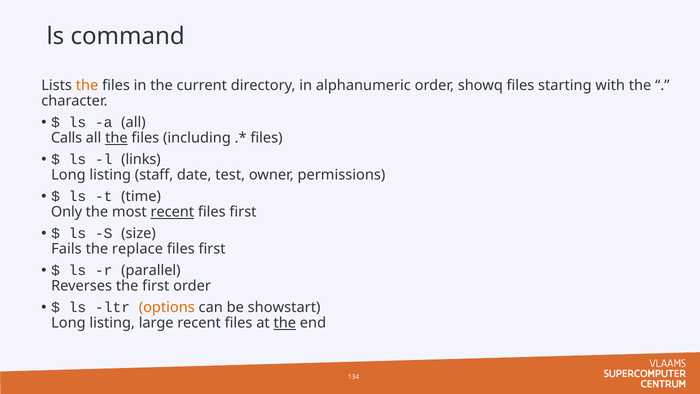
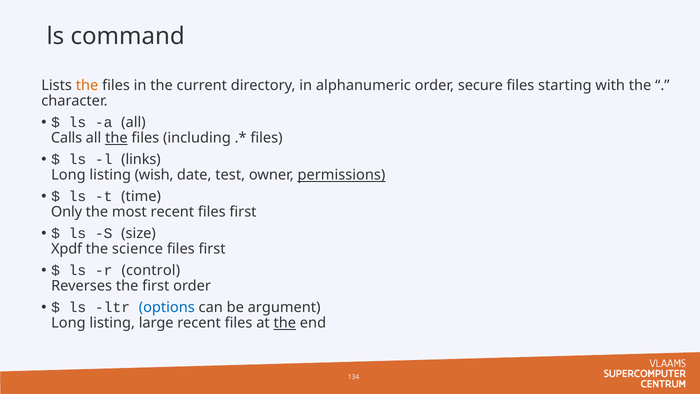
showq: showq -> secure
staff: staff -> wish
permissions underline: none -> present
recent at (172, 212) underline: present -> none
Fails: Fails -> Xpdf
replace: replace -> science
parallel: parallel -> control
options colour: orange -> blue
showstart: showstart -> argument
